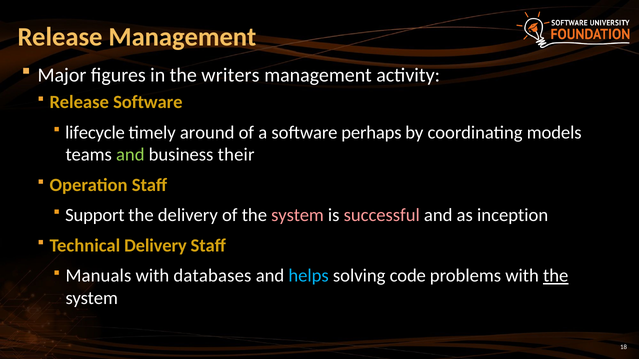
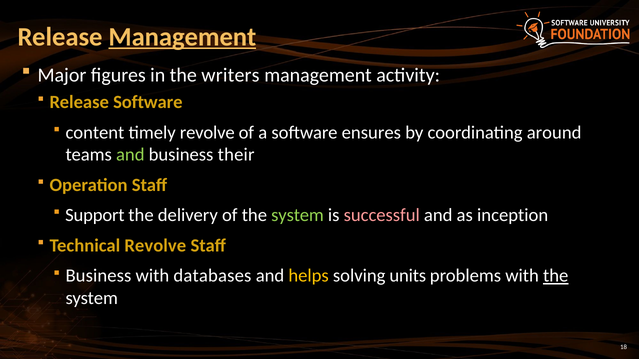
Management at (182, 37) underline: none -> present
lifecycle: lifecycle -> content
timely around: around -> revolve
perhaps: perhaps -> ensures
models: models -> around
system at (298, 216) colour: pink -> light green
Technical Delivery: Delivery -> Revolve
Manuals at (98, 276): Manuals -> Business
helps colour: light blue -> yellow
code: code -> units
